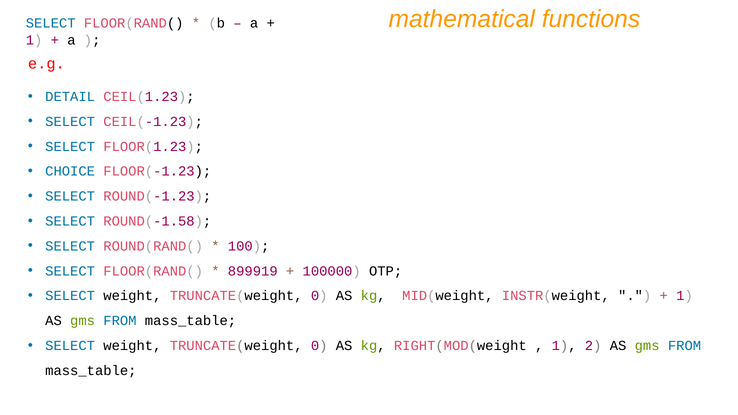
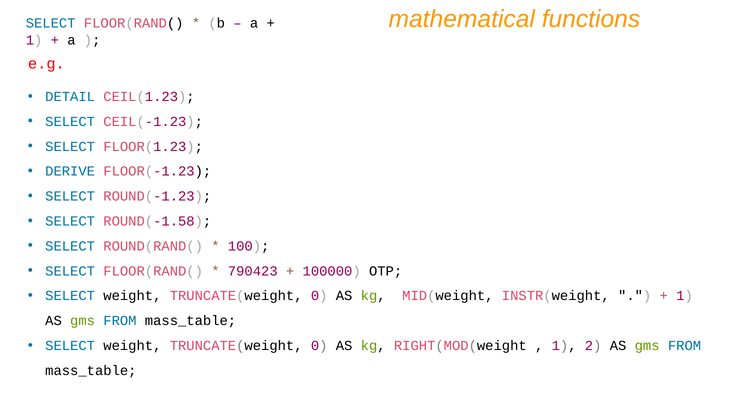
CHOICE: CHOICE -> DERIVE
899919: 899919 -> 790423
